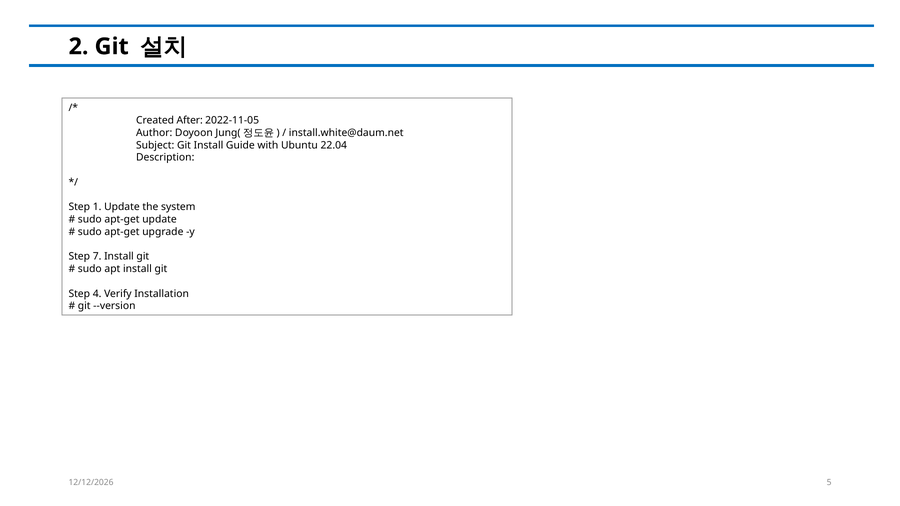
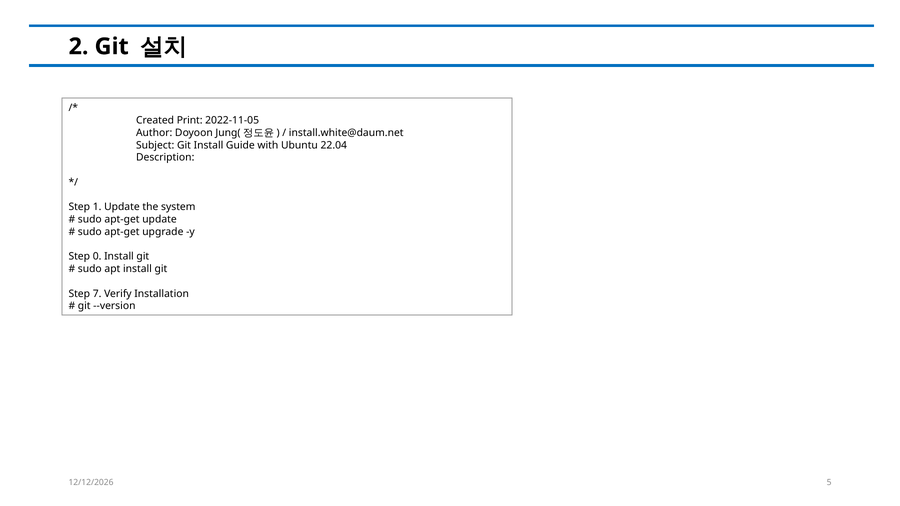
After: After -> Print
7: 7 -> 0
4: 4 -> 7
